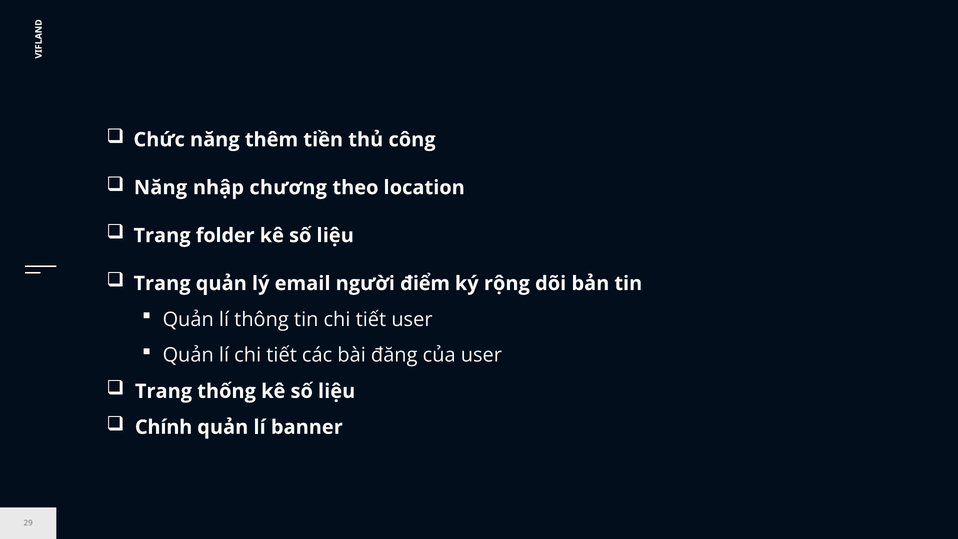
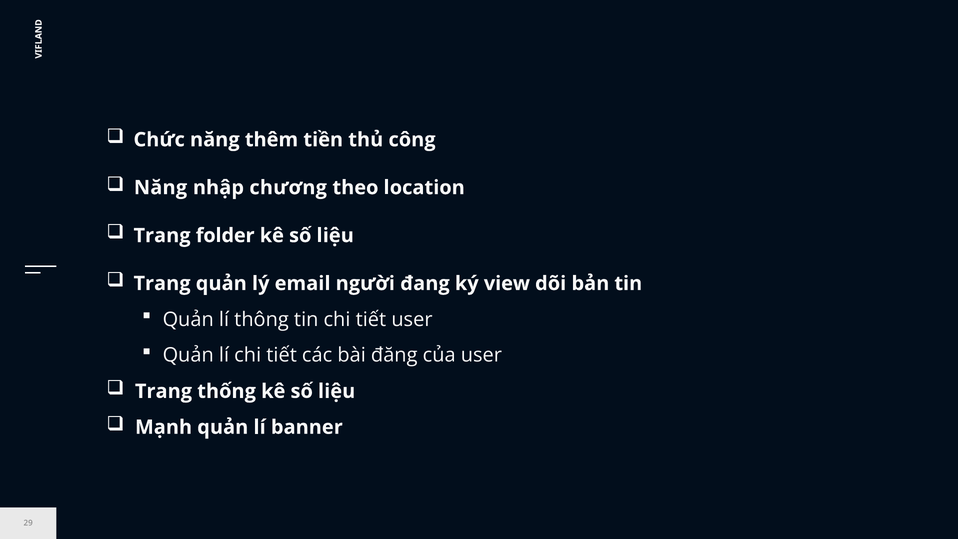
điểm: điểm -> đang
rộng: rộng -> view
Chính: Chính -> Mạnh
